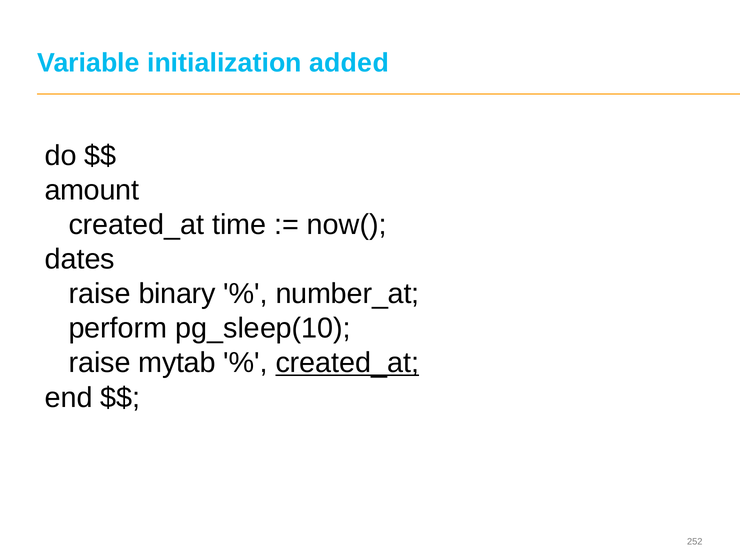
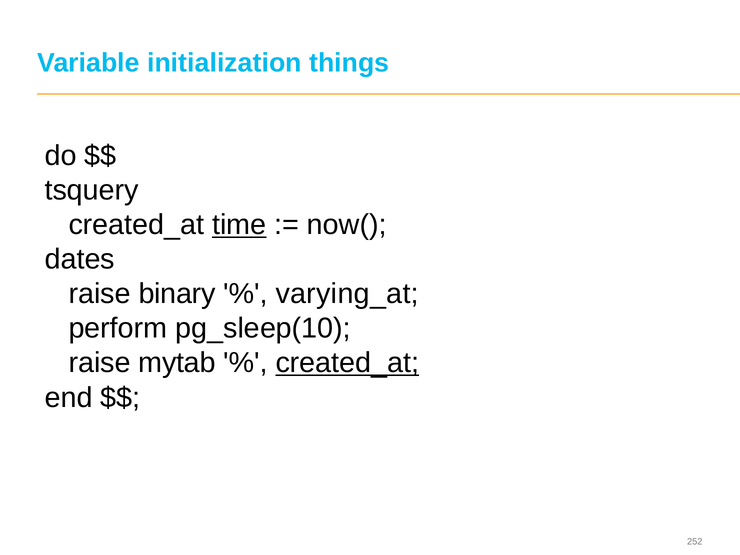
added: added -> things
amount: amount -> tsquery
time underline: none -> present
number_at: number_at -> varying_at
